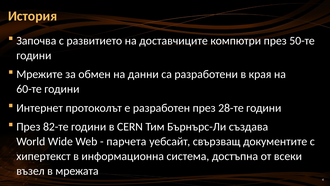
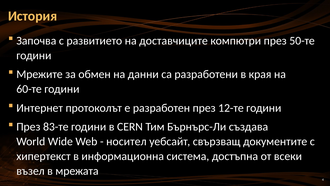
28-те: 28-те -> 12-те
82-те: 82-те -> 83-те
парчета: парчета -> носител
